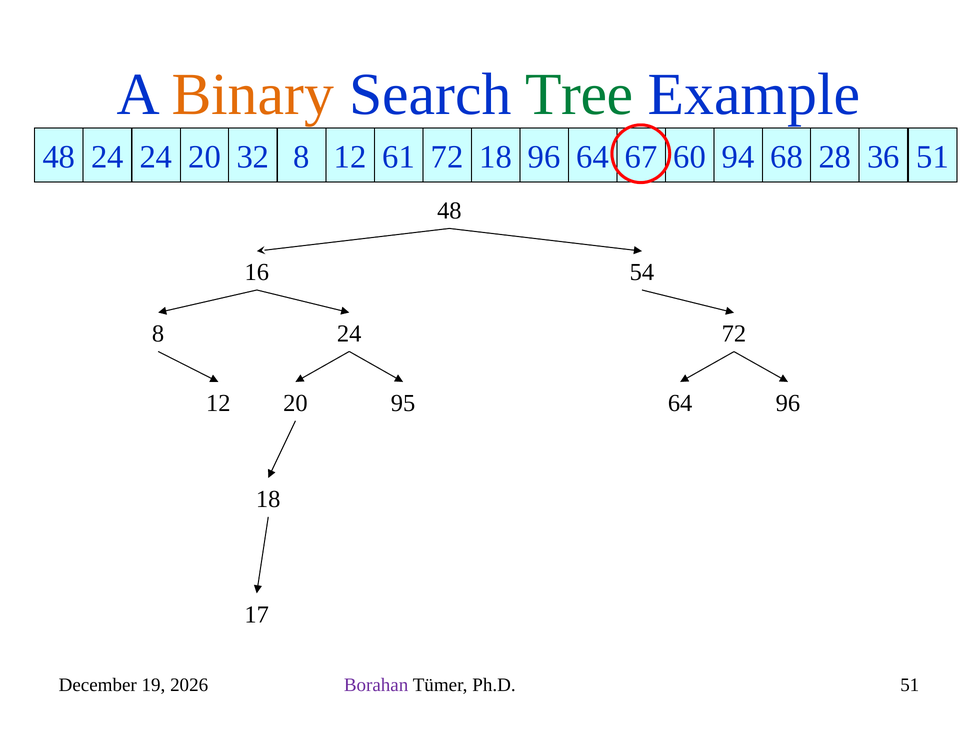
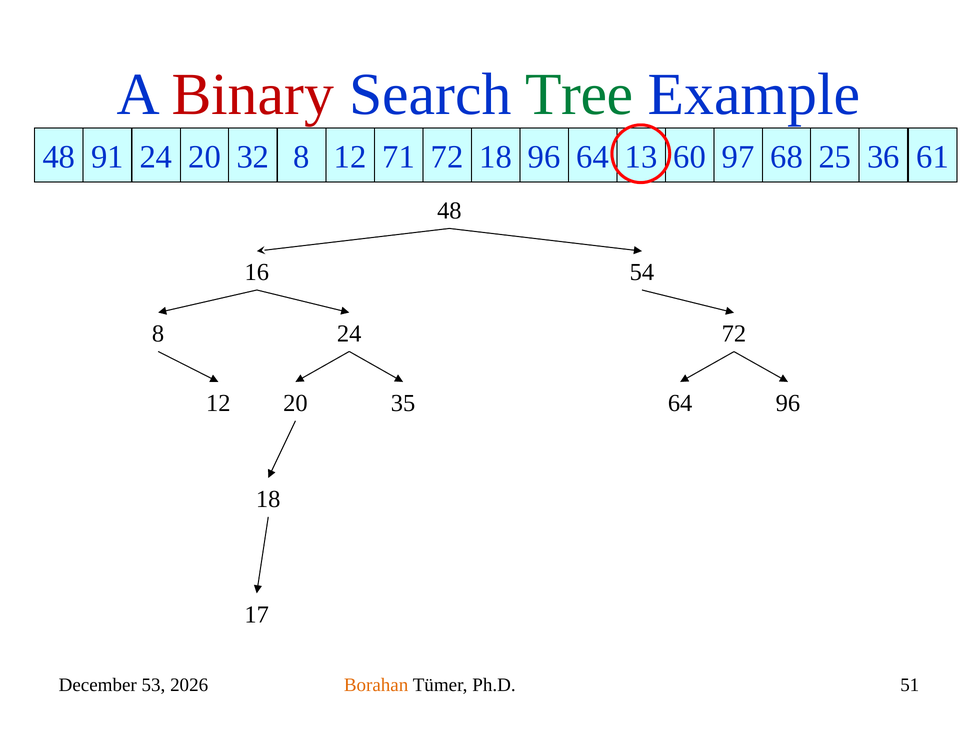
Binary colour: orange -> red
48 24: 24 -> 91
61: 61 -> 71
67: 67 -> 13
94: 94 -> 97
28: 28 -> 25
36 51: 51 -> 61
95: 95 -> 35
19: 19 -> 53
Borahan colour: purple -> orange
